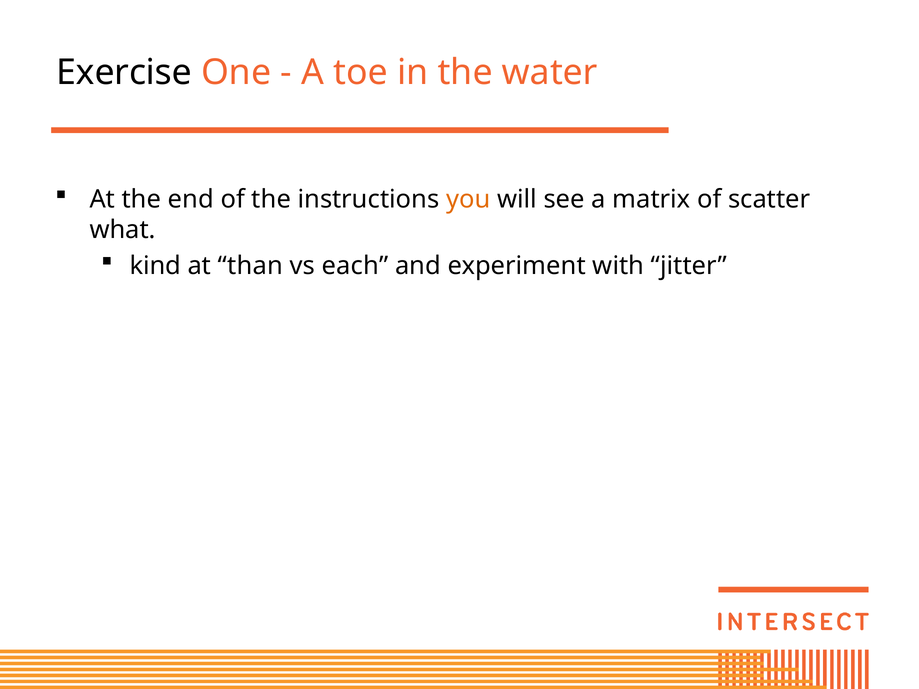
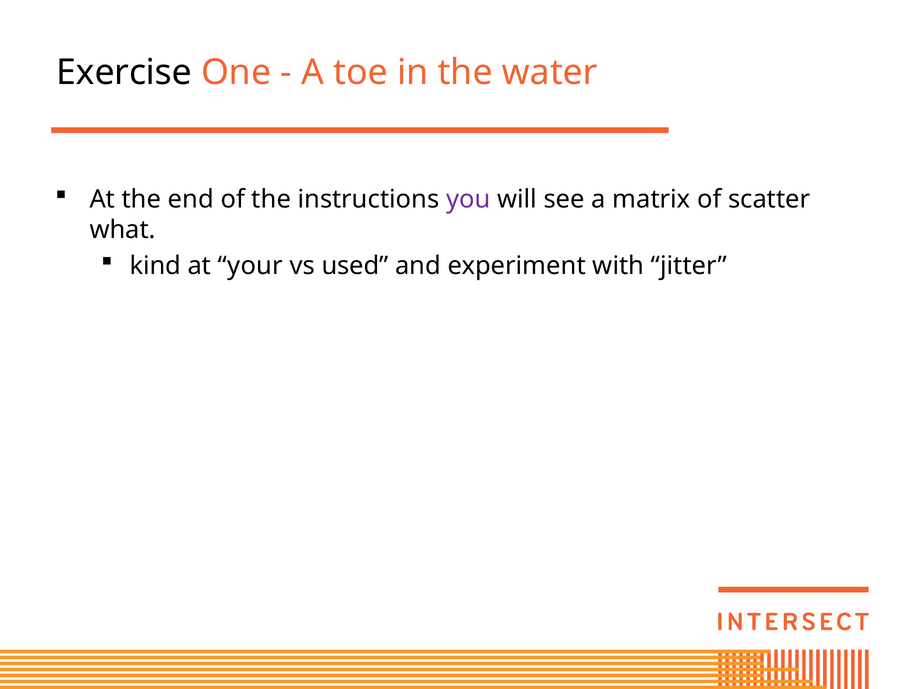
you colour: orange -> purple
than: than -> your
each: each -> used
